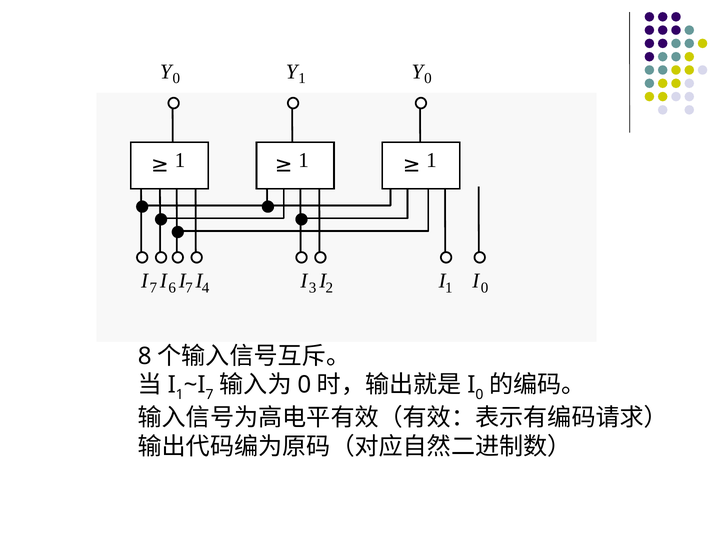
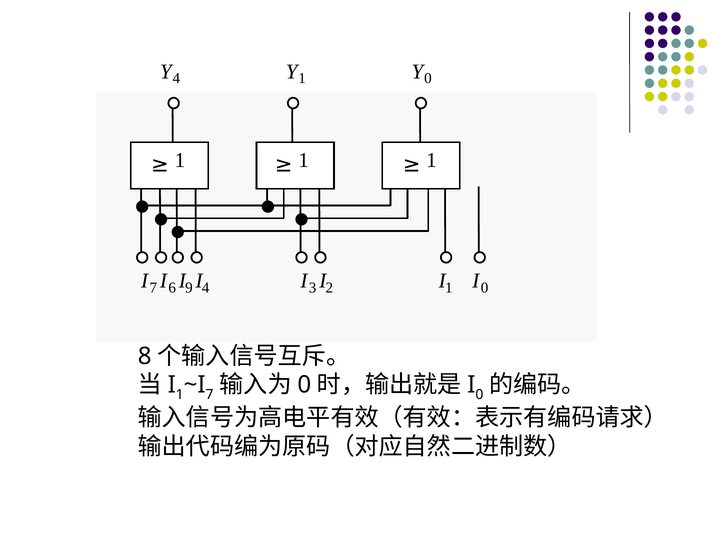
0 at (176, 78): 0 -> 4
6 I 7: 7 -> 9
